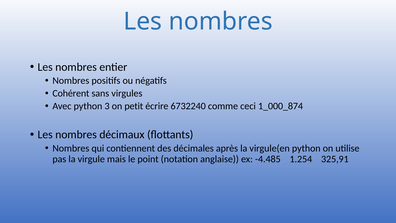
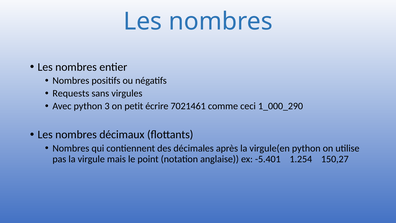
Cohérent: Cohérent -> Requests
6732240: 6732240 -> 7021461
1_000_874: 1_000_874 -> 1_000_290
-4.485: -4.485 -> -5.401
325,91: 325,91 -> 150,27
